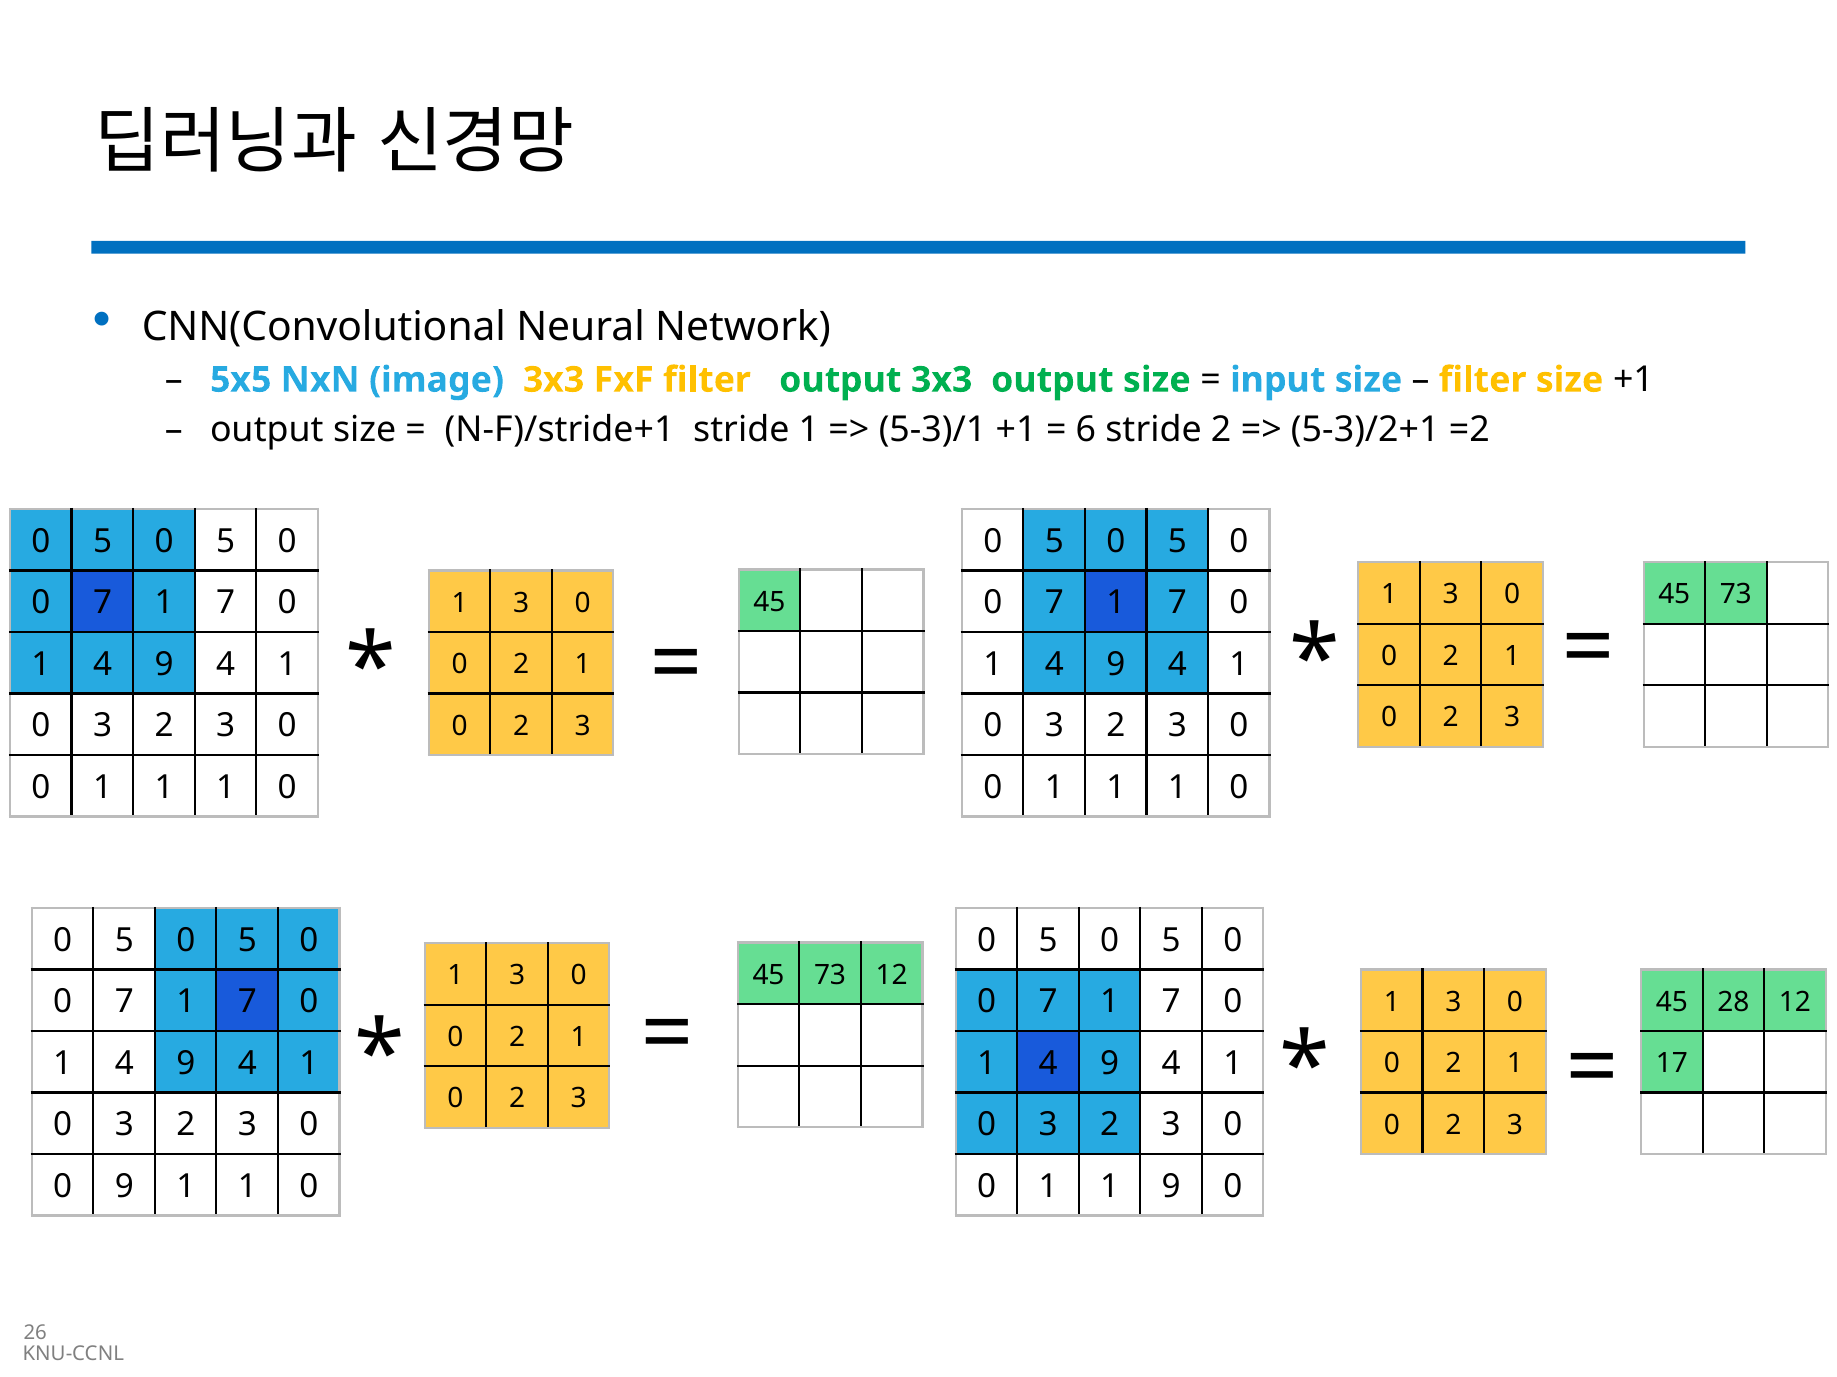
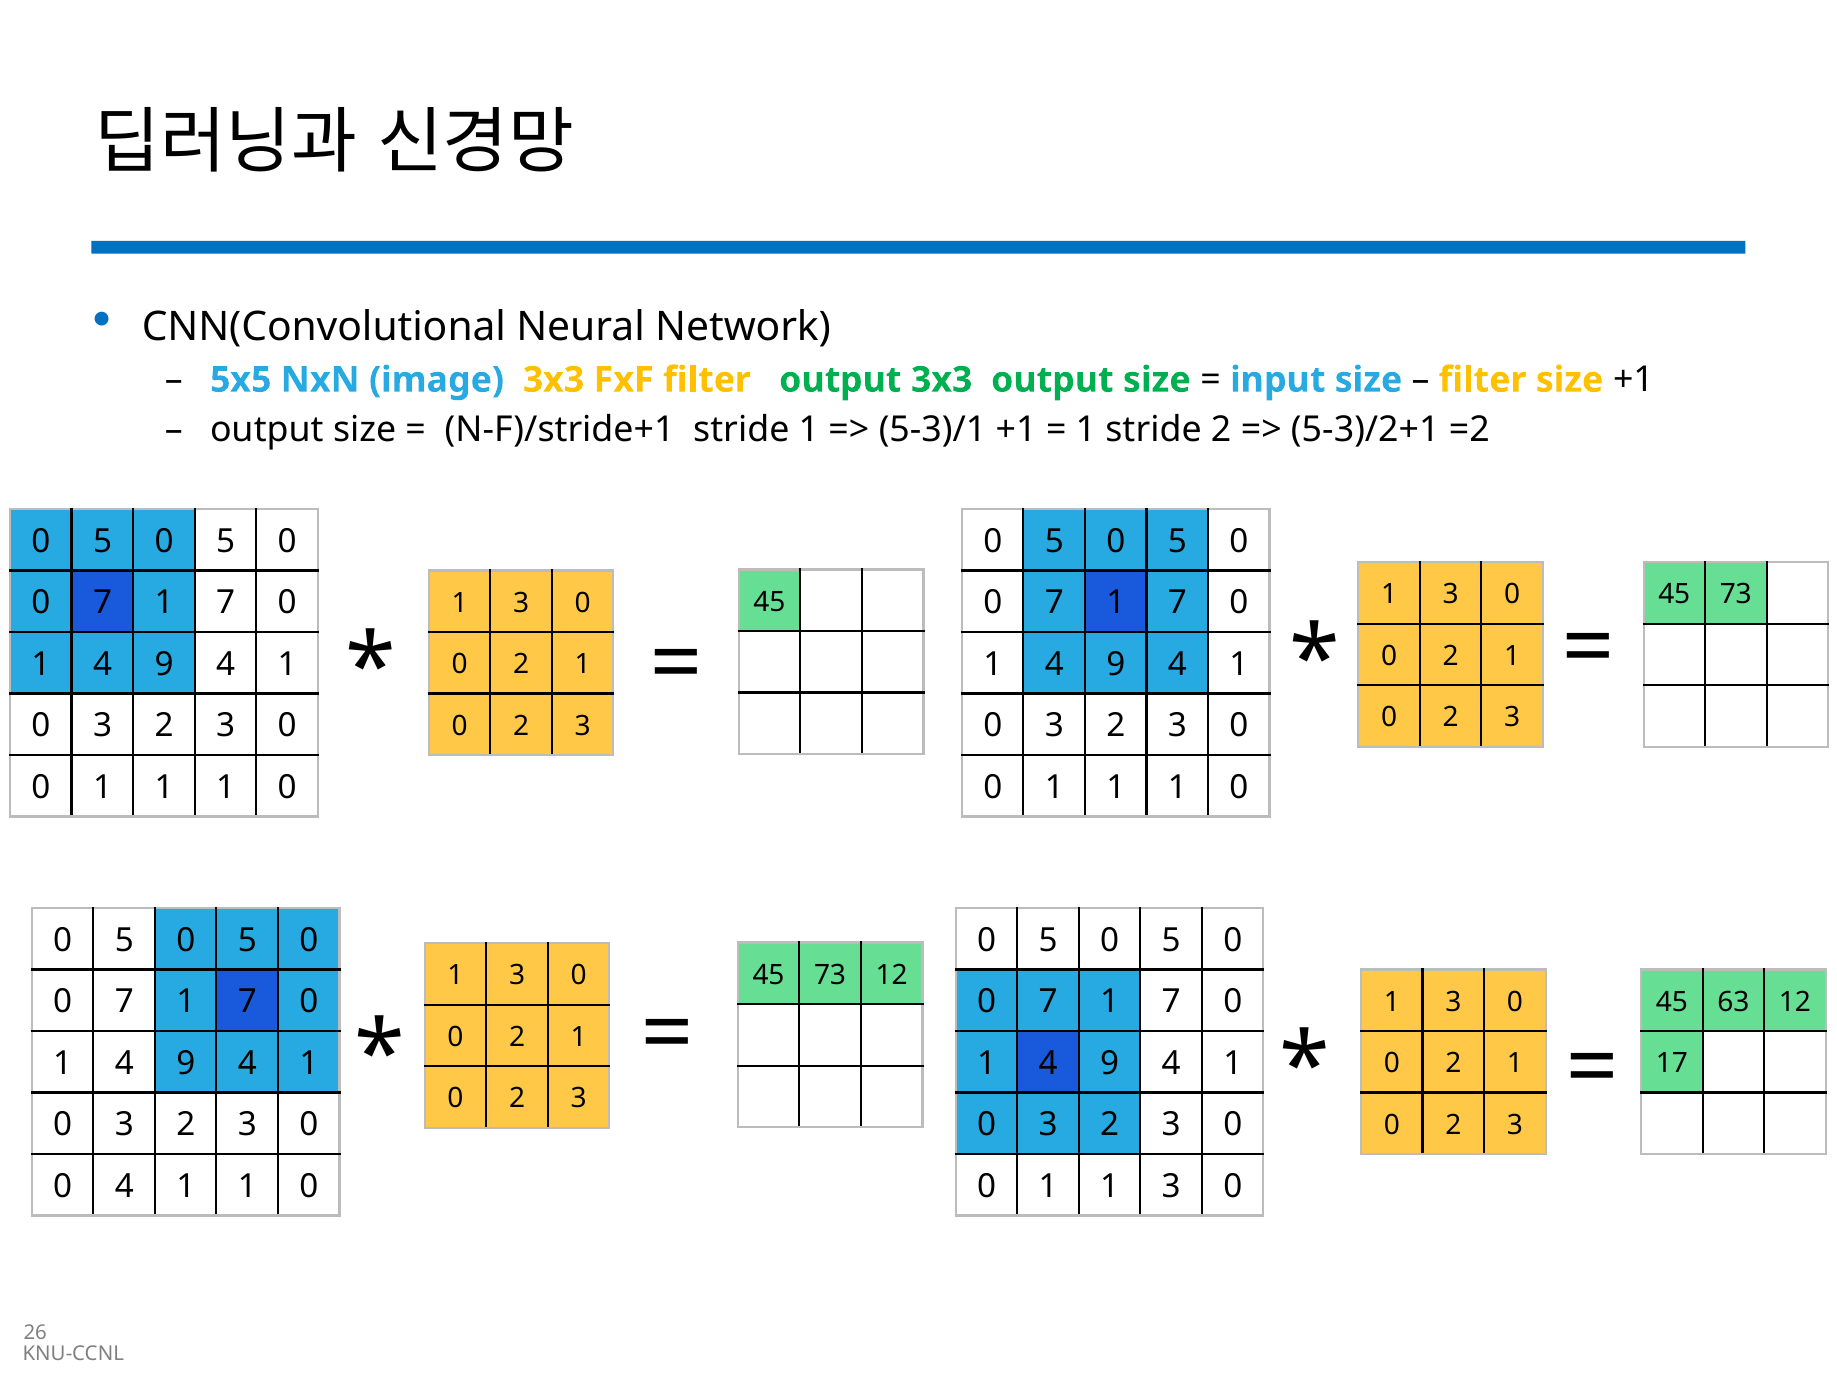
6 at (1086, 430): 6 -> 1
28: 28 -> 63
0 9: 9 -> 4
1 1 9: 9 -> 3
